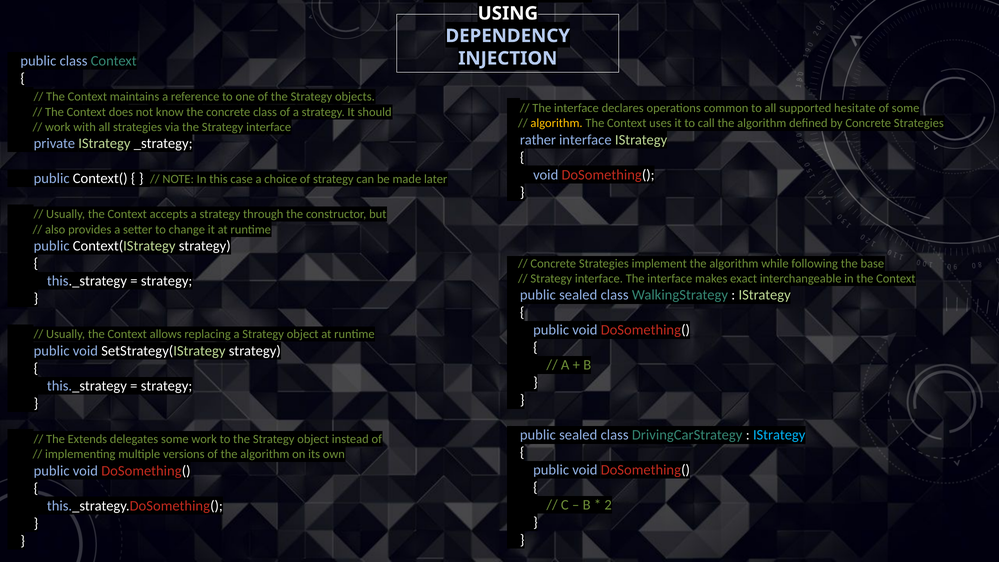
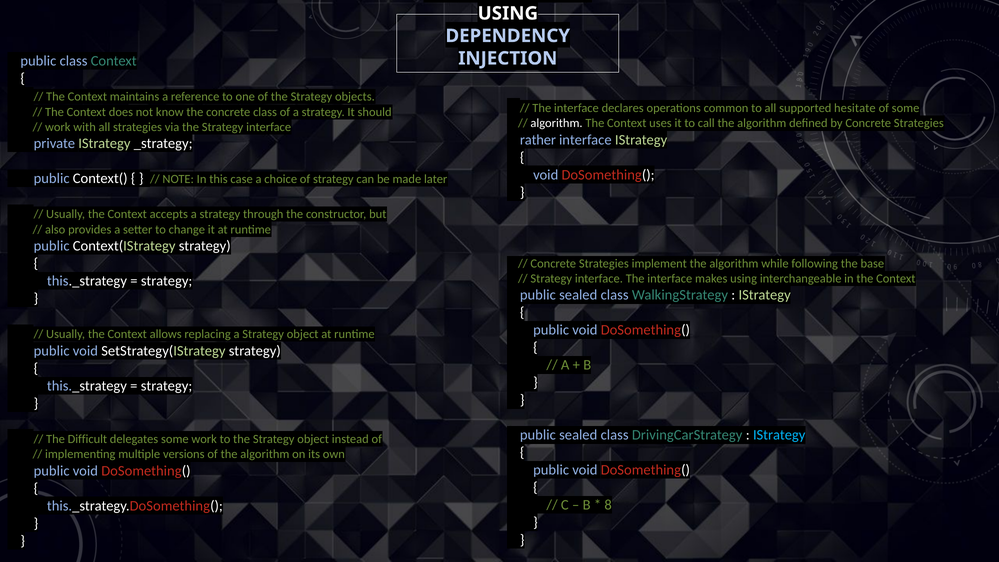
algorithm at (557, 123) colour: yellow -> white
makes exact: exact -> using
Extends: Extends -> Difficult
2: 2 -> 8
